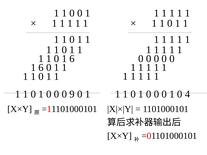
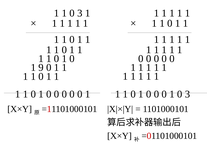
0 at (80, 13): 0 -> 3
6 at (72, 59): 6 -> 0
6 at (41, 68): 6 -> 9
9 at (72, 94): 9 -> 0
0 1 0 4: 4 -> 3
